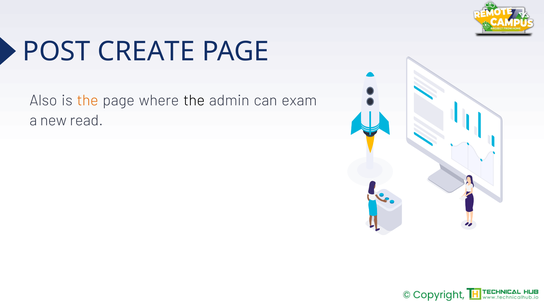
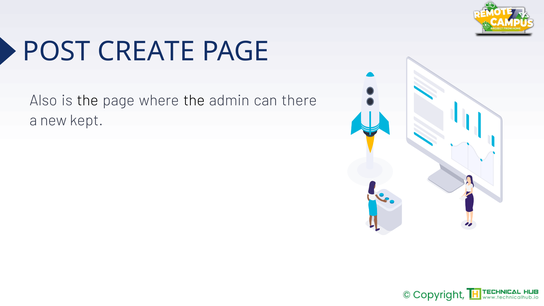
the at (88, 101) colour: orange -> black
exam: exam -> there
read: read -> kept
